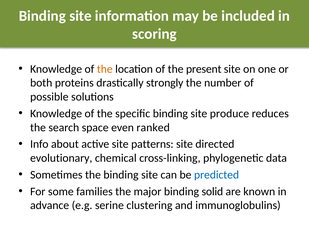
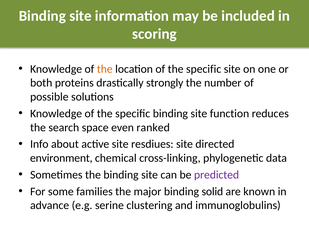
location of the present: present -> specific
produce: produce -> function
patterns: patterns -> resdiues
evolutionary: evolutionary -> environment
predicted colour: blue -> purple
